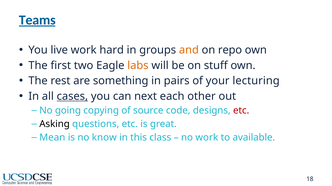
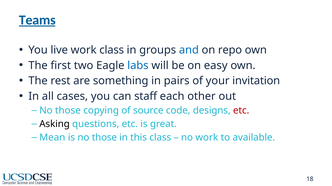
work hard: hard -> class
and colour: orange -> blue
labs colour: orange -> blue
stuff: stuff -> easy
lecturing: lecturing -> invitation
cases underline: present -> none
next: next -> staff
going at (68, 111): going -> those
is no know: know -> those
